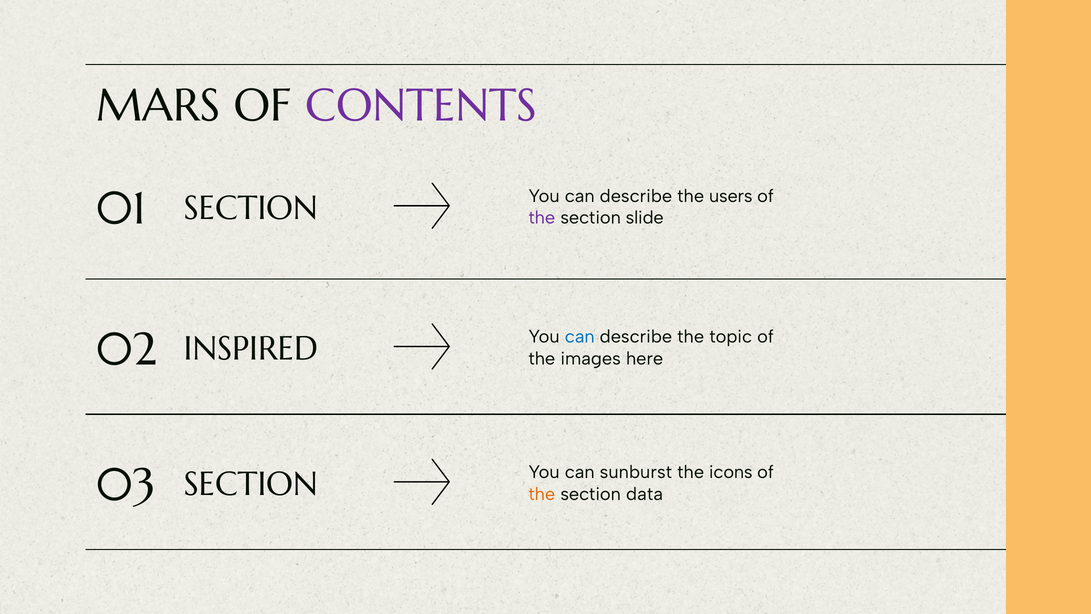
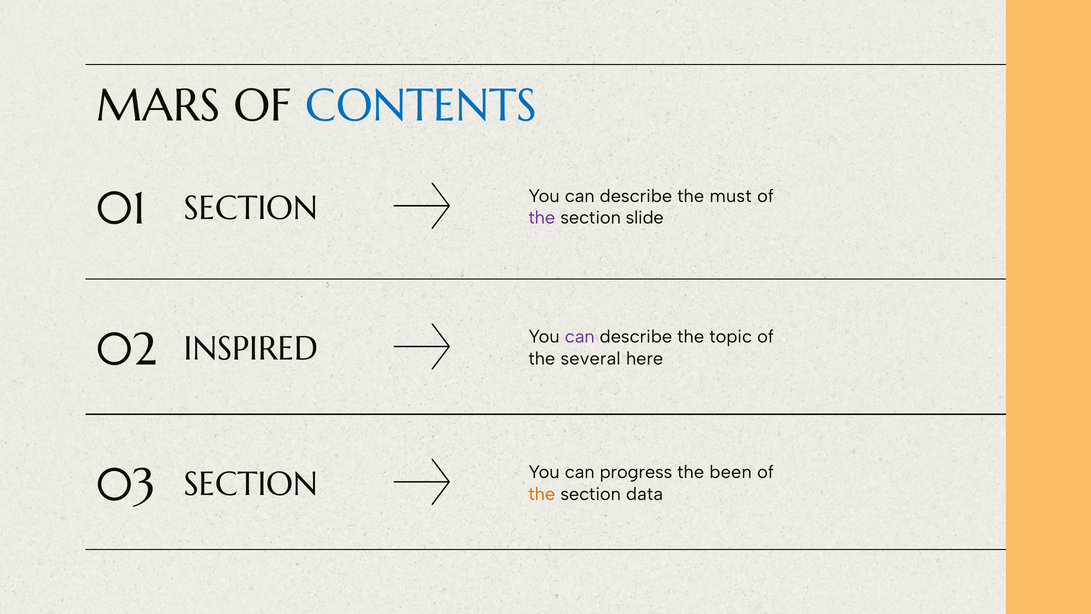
CONTENTS colour: purple -> blue
users: users -> must
can at (580, 337) colour: blue -> purple
images: images -> several
sunburst: sunburst -> progress
icons: icons -> been
